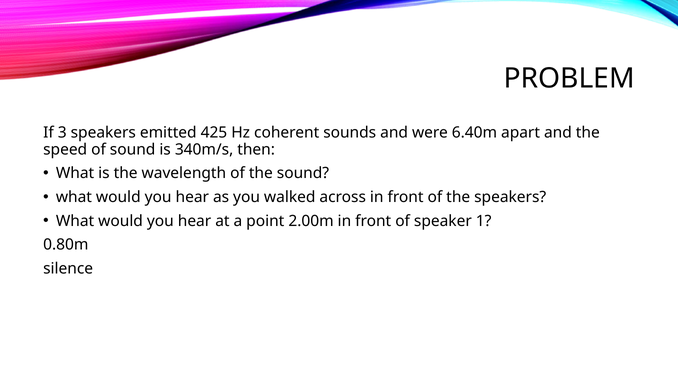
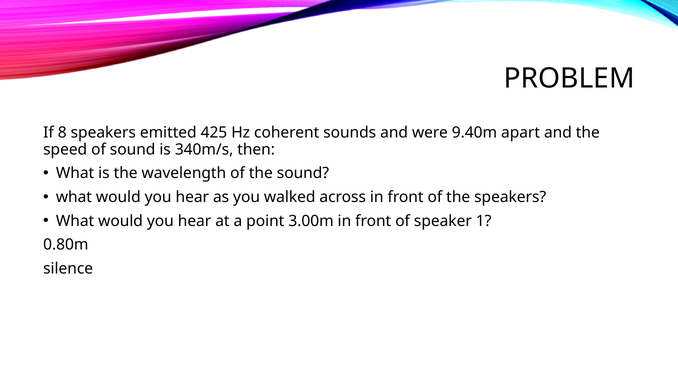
3: 3 -> 8
6.40m: 6.40m -> 9.40m
2.00m: 2.00m -> 3.00m
